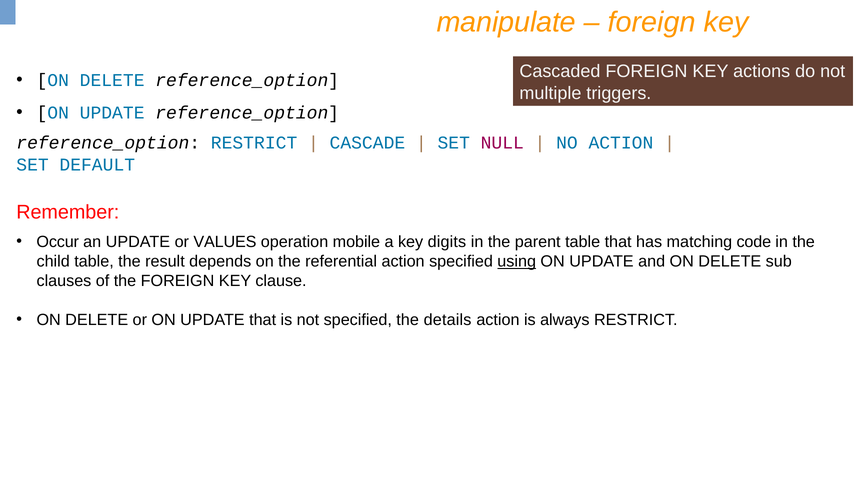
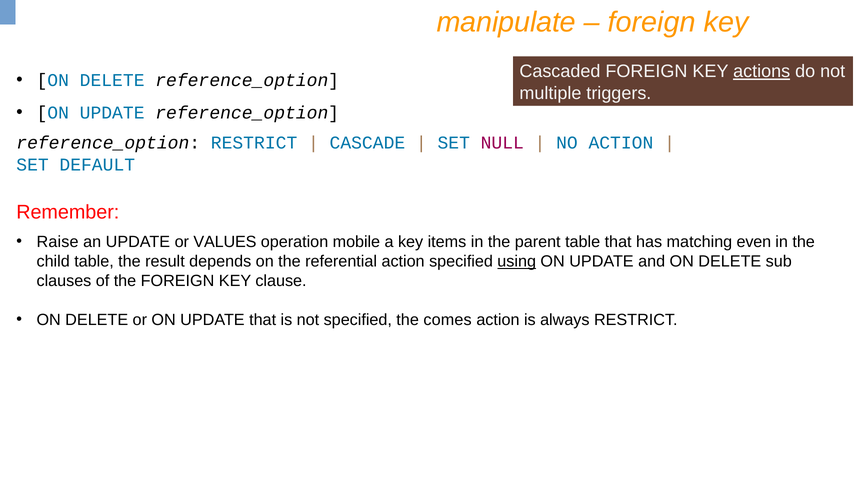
actions underline: none -> present
Occur: Occur -> Raise
digits: digits -> items
code: code -> even
details: details -> comes
